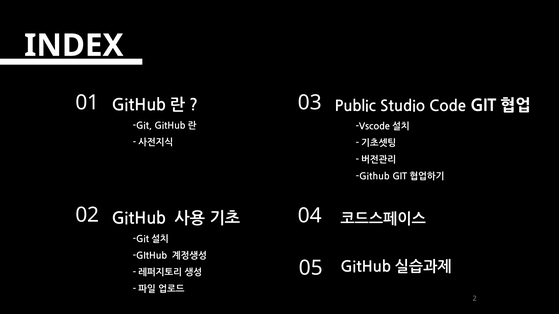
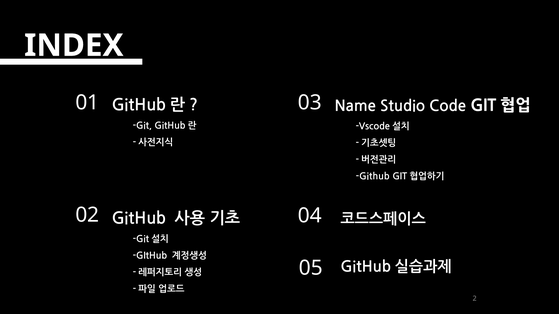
Public: Public -> Name
